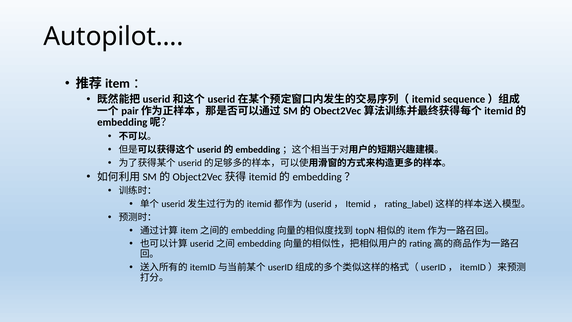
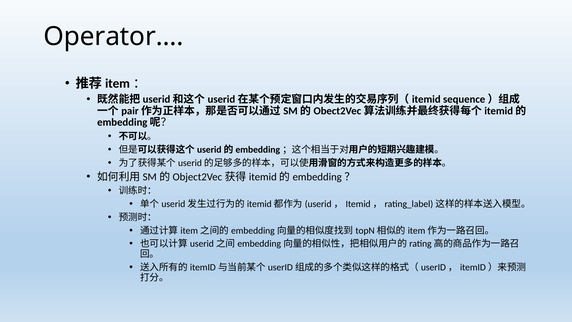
Autopilot…: Autopilot… -> Operator…
